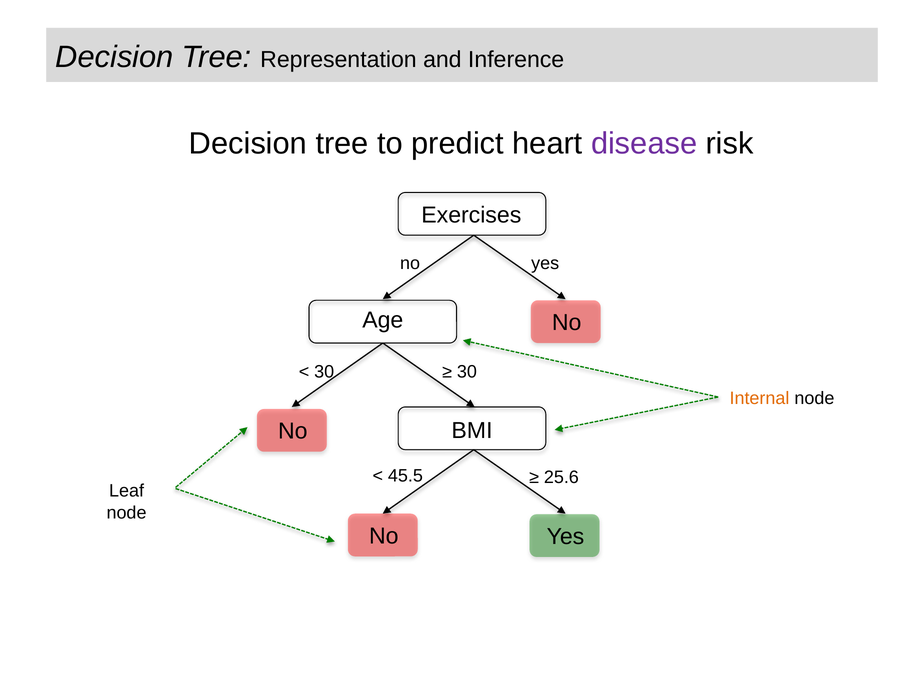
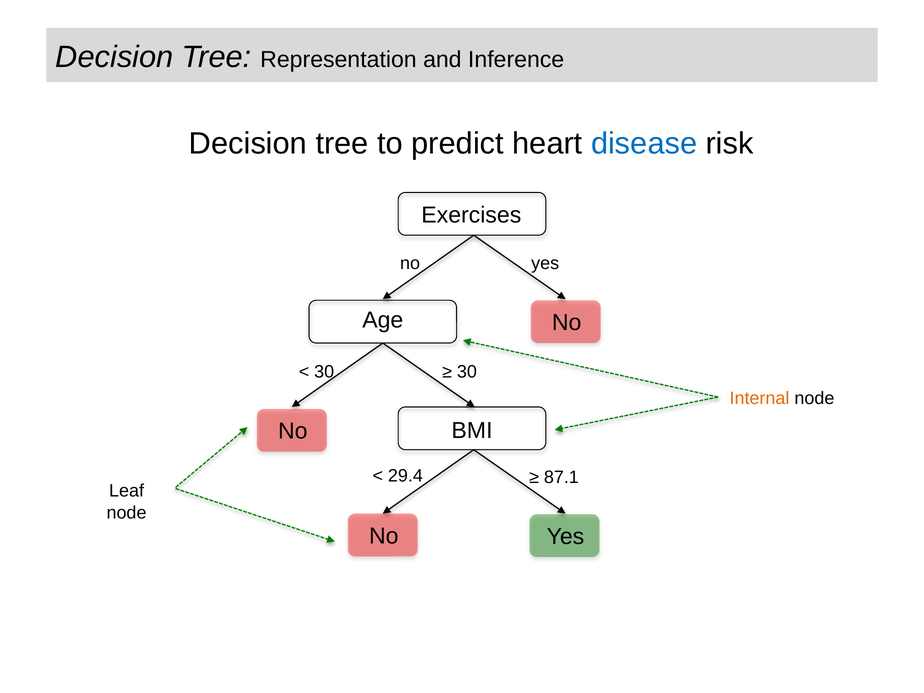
disease colour: purple -> blue
45.5: 45.5 -> 29.4
25.6: 25.6 -> 87.1
